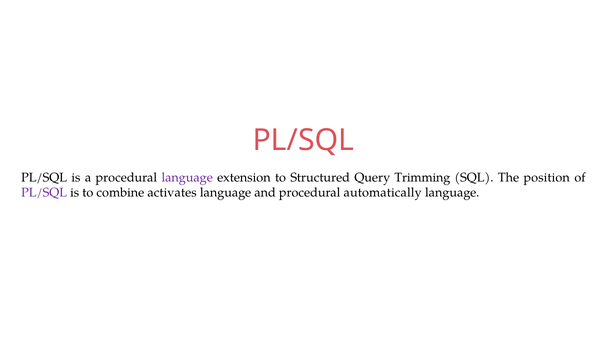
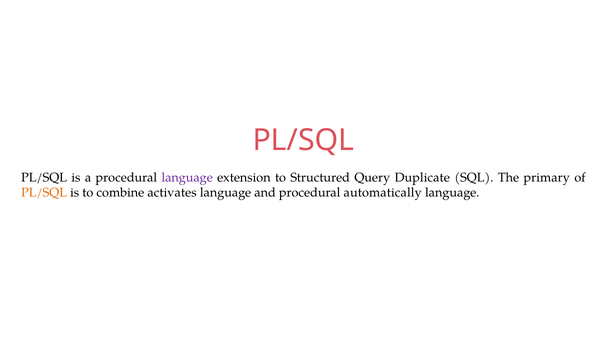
Trimming: Trimming -> Duplicate
position: position -> primary
PL/SQL at (44, 193) colour: purple -> orange
